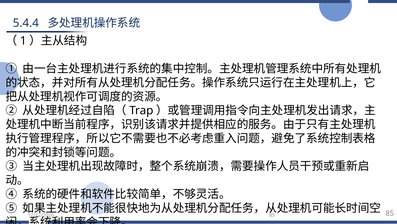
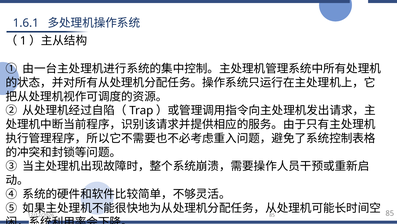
5.4.4: 5.4.4 -> 1.6.1
